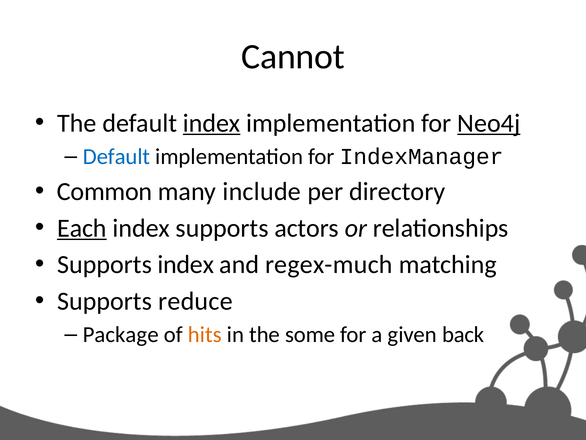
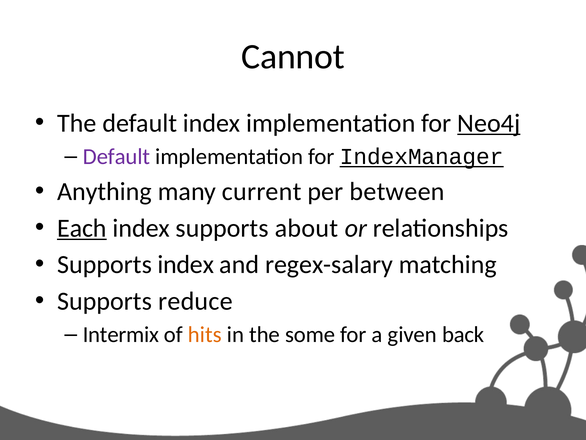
index at (212, 123) underline: present -> none
Default at (116, 157) colour: blue -> purple
IndexManager underline: none -> present
Common: Common -> Anything
include: include -> current
directory: directory -> between
actors: actors -> about
regex-much: regex-much -> regex-salary
Package: Package -> Intermix
